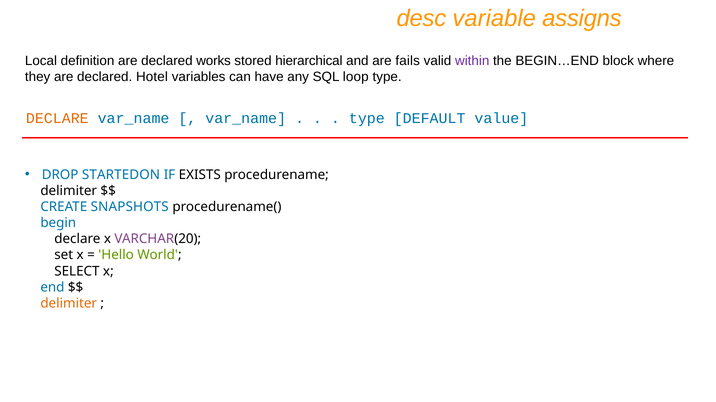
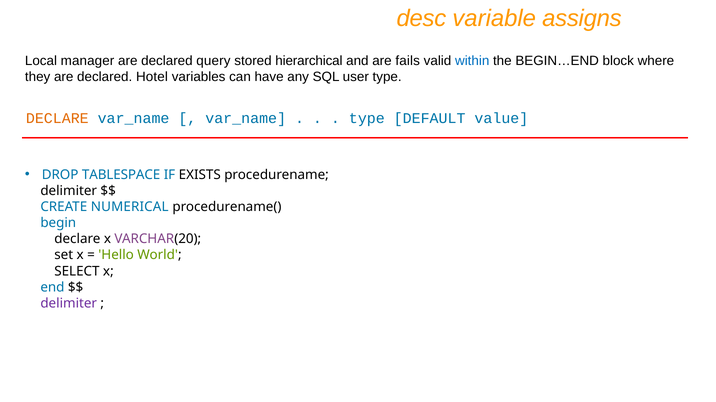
definition: definition -> manager
works: works -> query
within colour: purple -> blue
loop: loop -> user
STARTEDON: STARTEDON -> TABLESPACE
SNAPSHOTS: SNAPSHOTS -> NUMERICAL
delimiter at (69, 304) colour: orange -> purple
